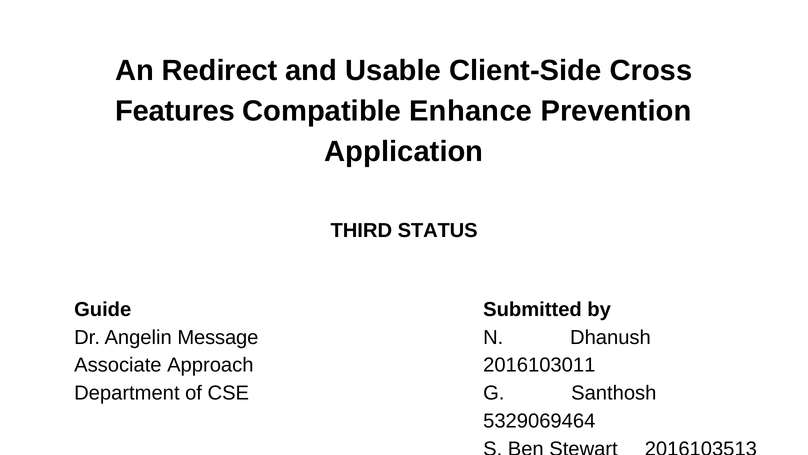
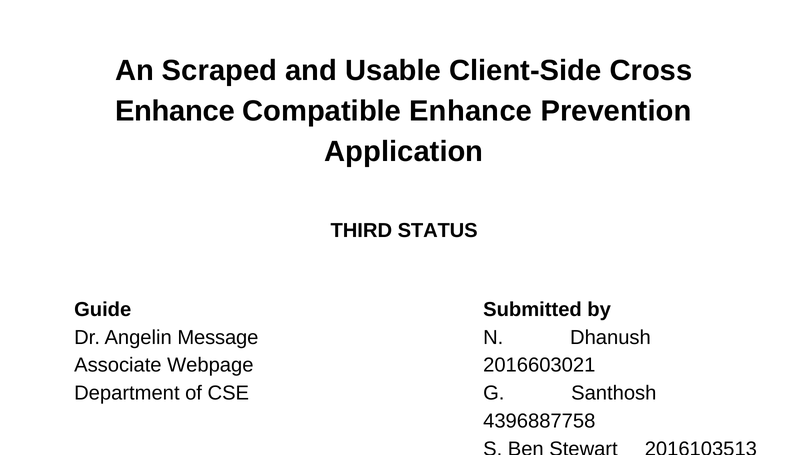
Redirect: Redirect -> Scraped
Features at (175, 111): Features -> Enhance
Approach: Approach -> Webpage
2016103011: 2016103011 -> 2016603021
5329069464: 5329069464 -> 4396887758
